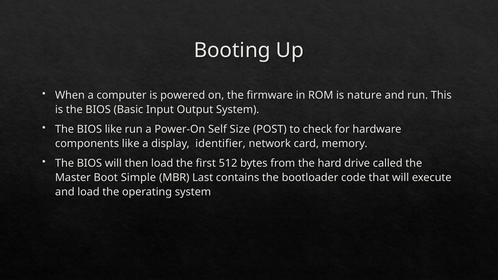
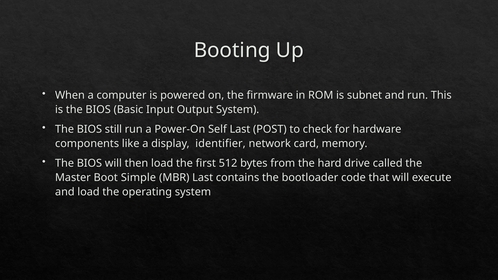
nature: nature -> subnet
BIOS like: like -> still
Self Size: Size -> Last
